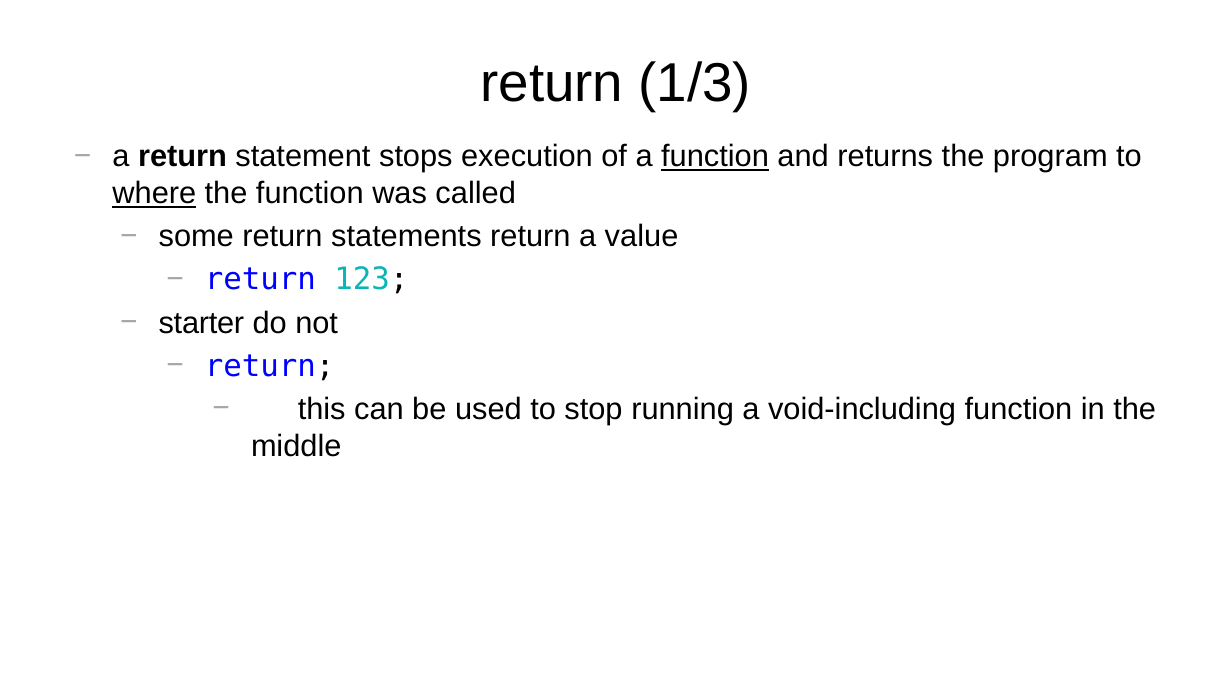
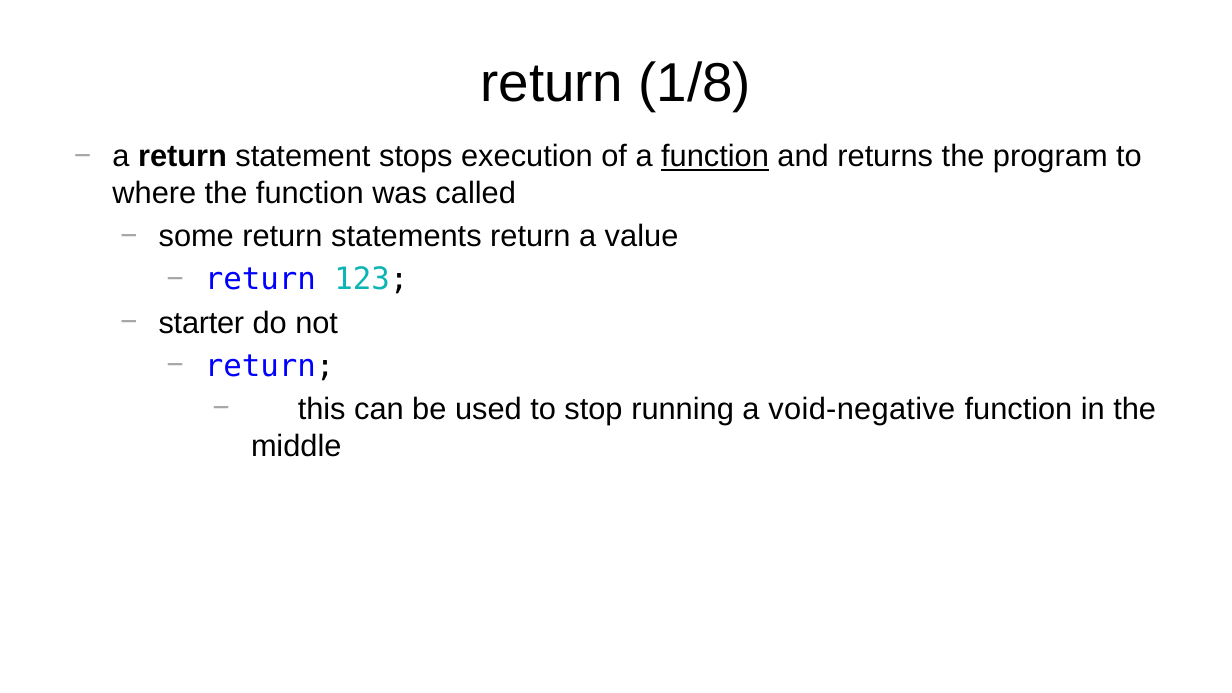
1/3: 1/3 -> 1/8
where underline: present -> none
void-including: void-including -> void-negative
